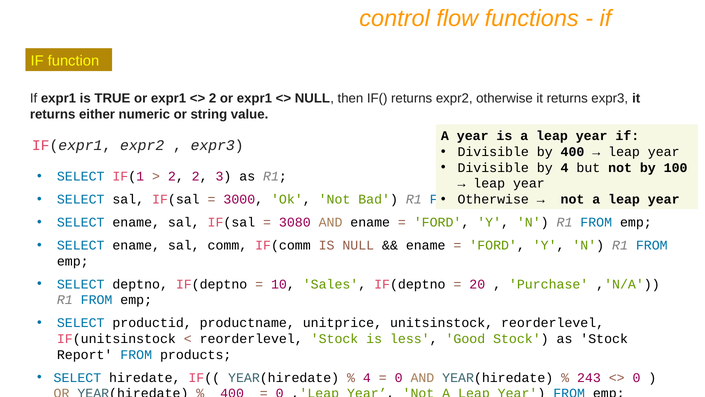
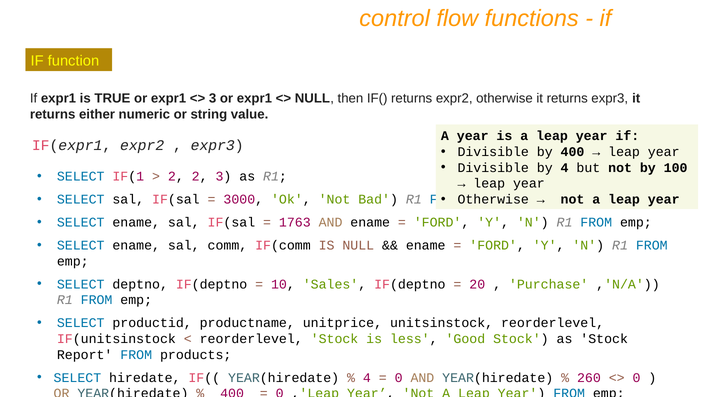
2 at (213, 98): 2 -> 3
3080: 3080 -> 1763
243: 243 -> 260
